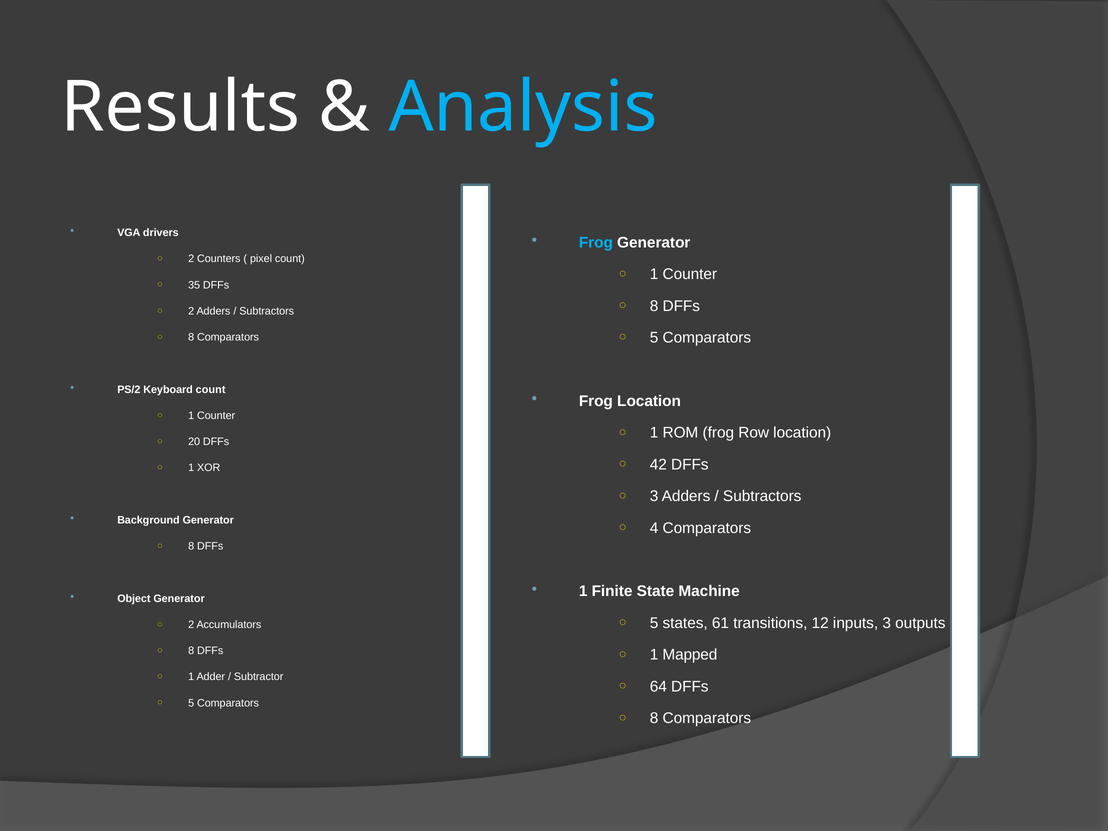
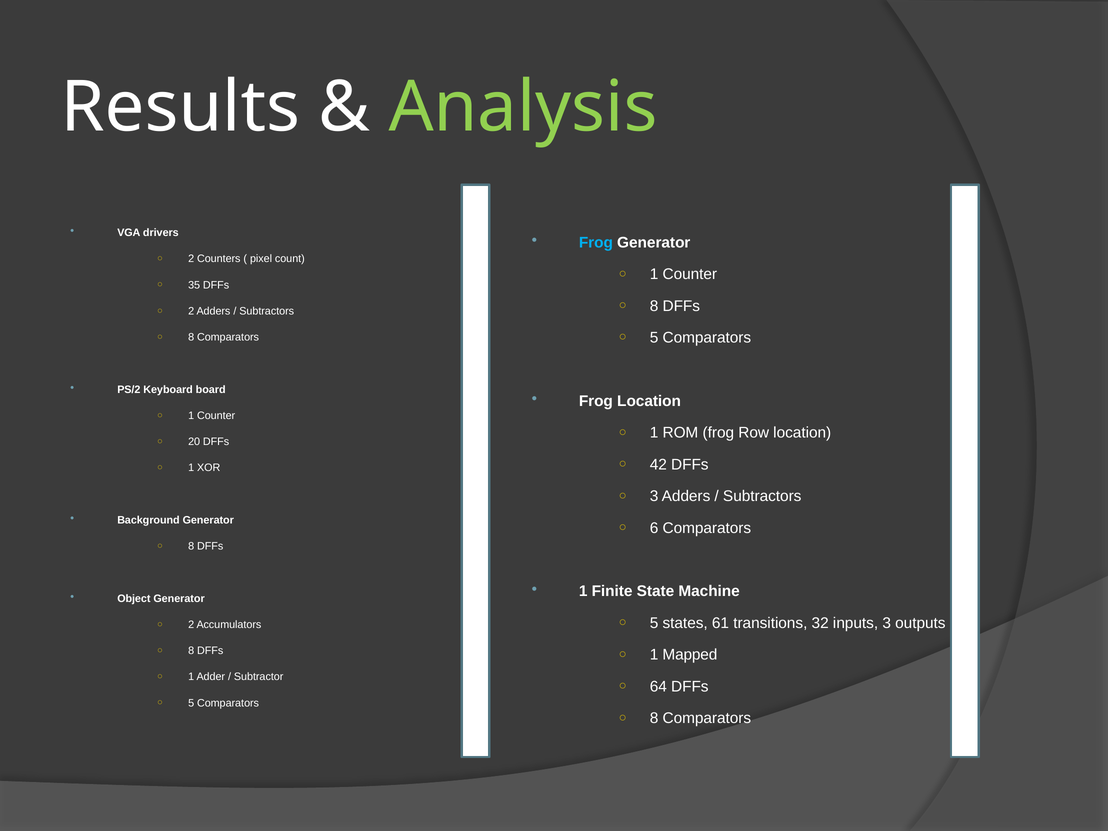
Analysis colour: light blue -> light green
Keyboard count: count -> board
4: 4 -> 6
12: 12 -> 32
